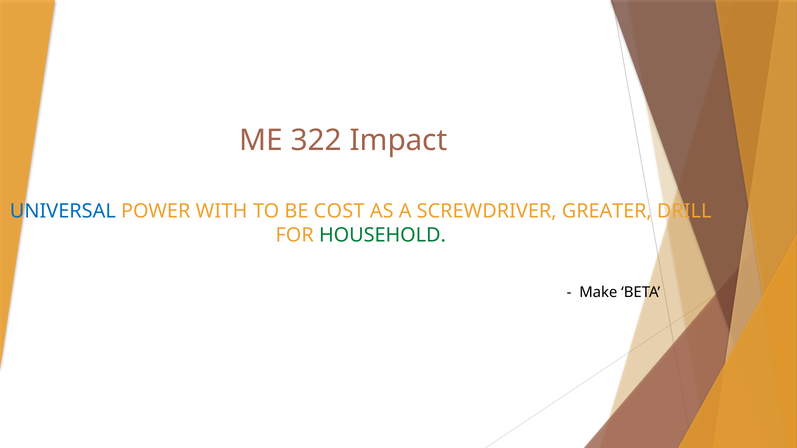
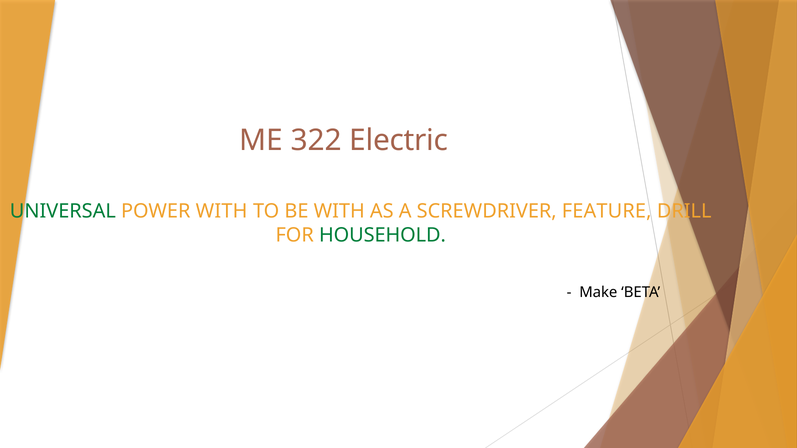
Impact: Impact -> Electric
UNIVERSAL colour: blue -> green
BE COST: COST -> WITH
GREATER: GREATER -> FEATURE
